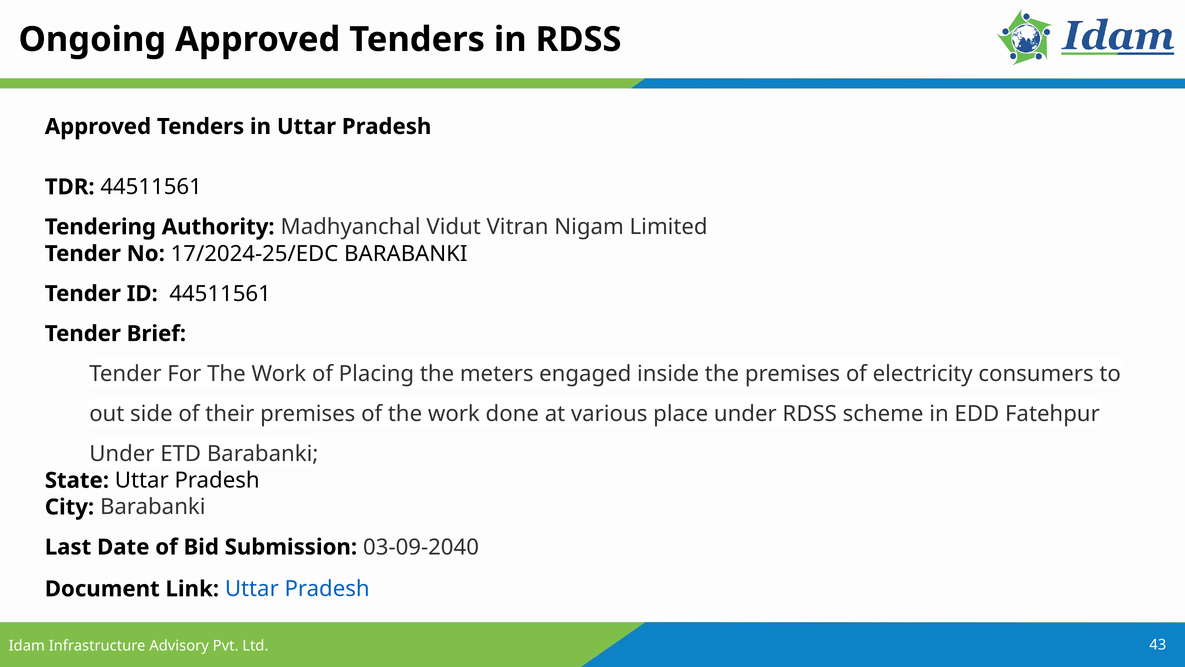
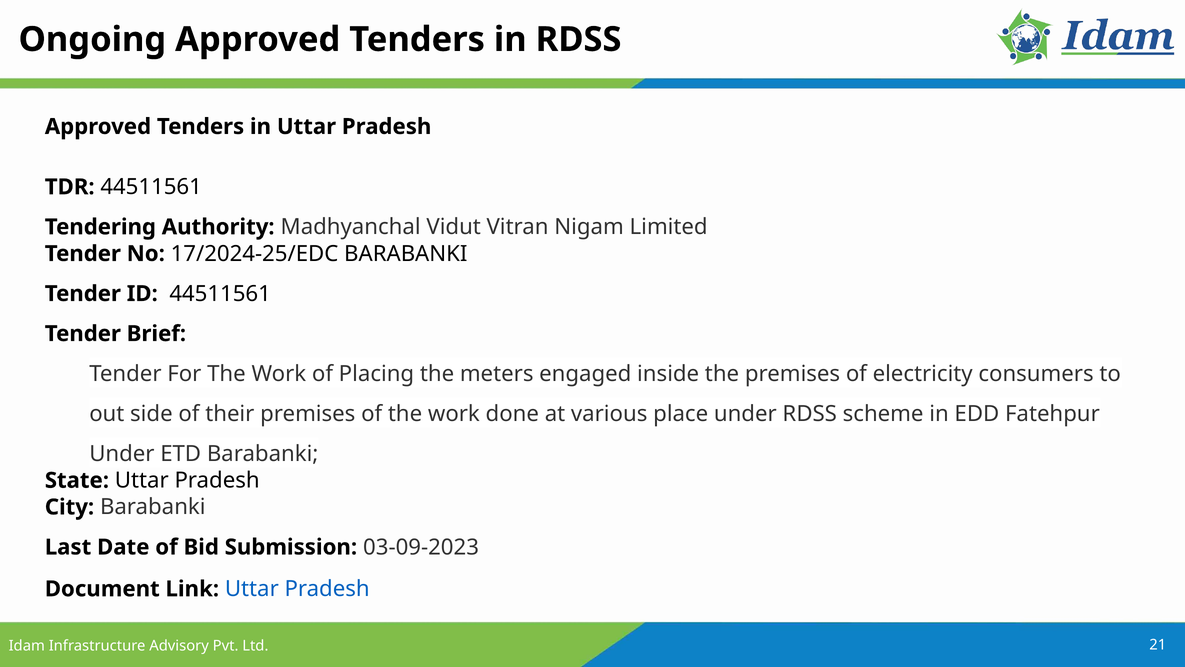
03-09-2040: 03-09-2040 -> 03-09-2023
43: 43 -> 21
